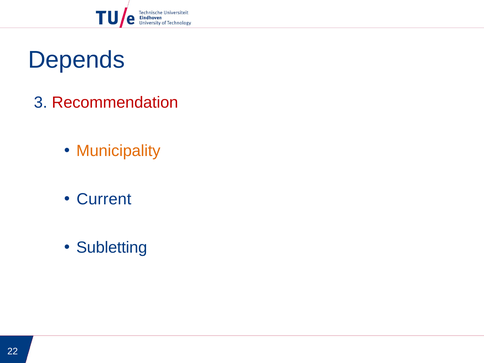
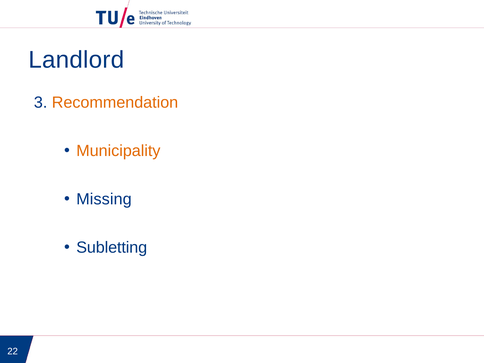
Depends: Depends -> Landlord
Recommendation colour: red -> orange
Current: Current -> Missing
